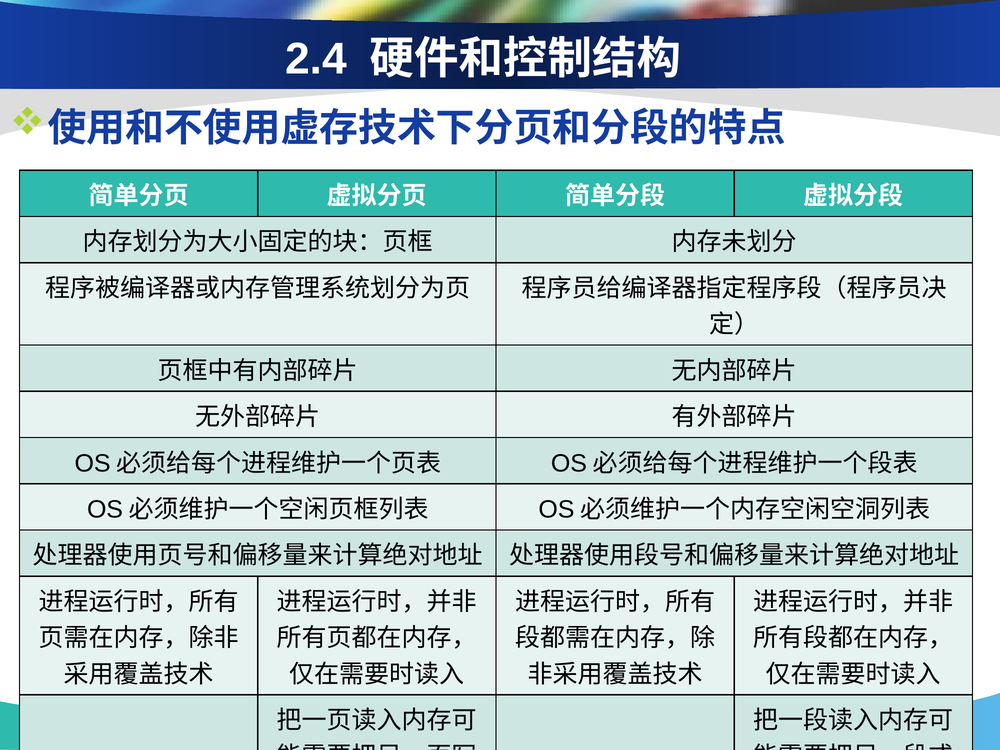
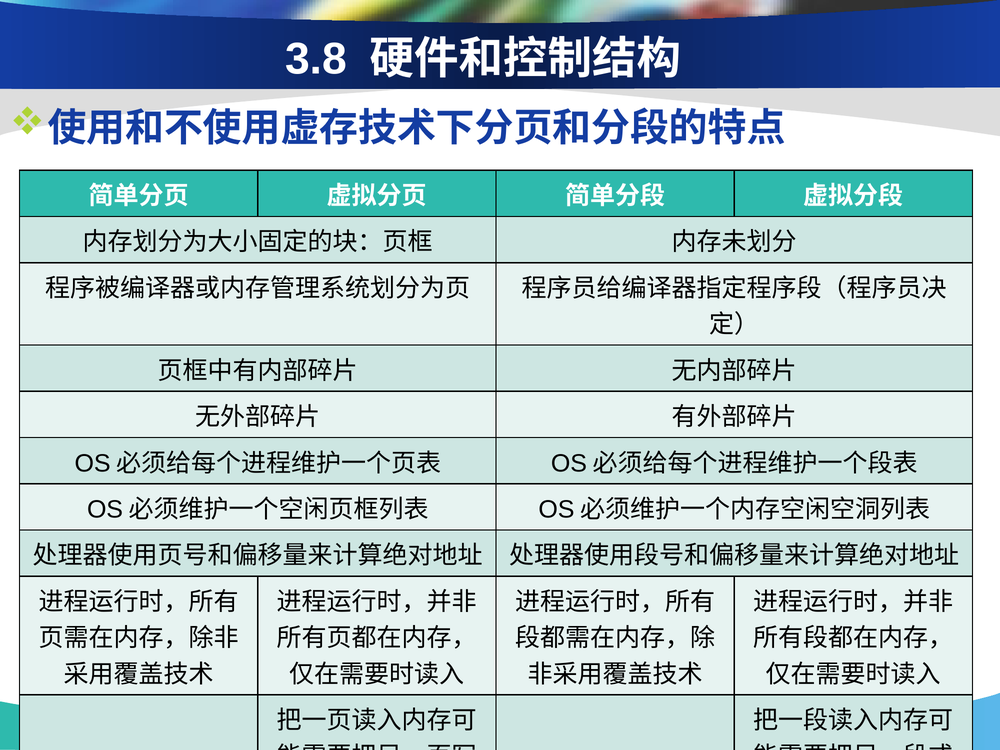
2.4: 2.4 -> 3.8
